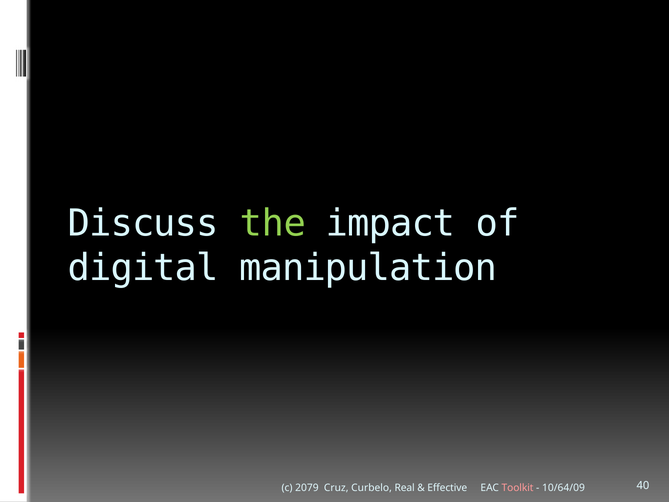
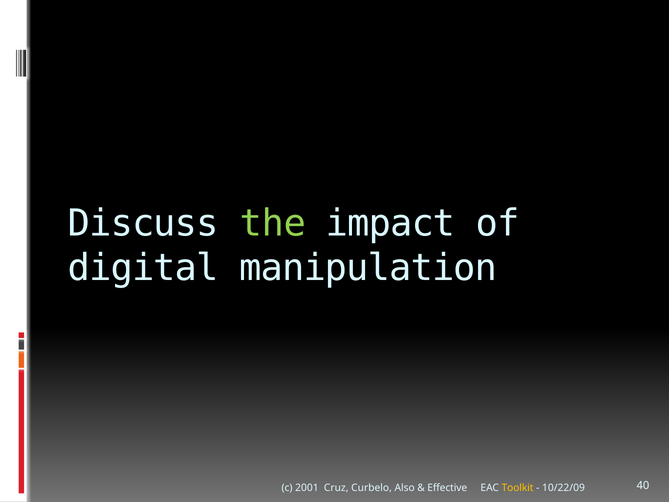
2079: 2079 -> 2001
Real: Real -> Also
Toolkit colour: pink -> yellow
10/64/09: 10/64/09 -> 10/22/09
